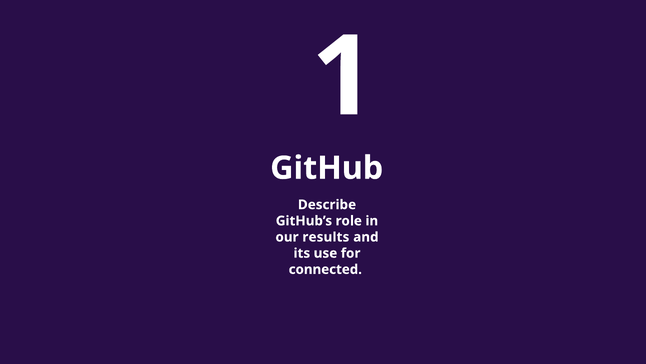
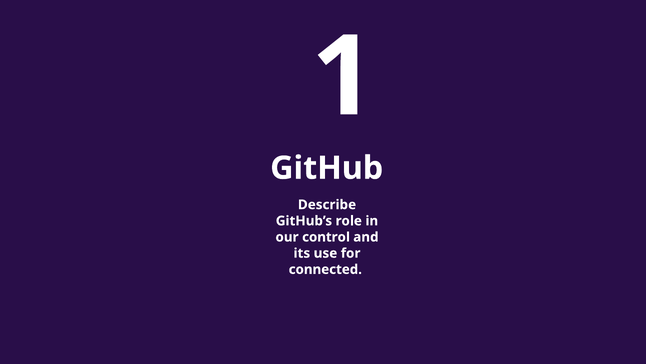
results: results -> control
